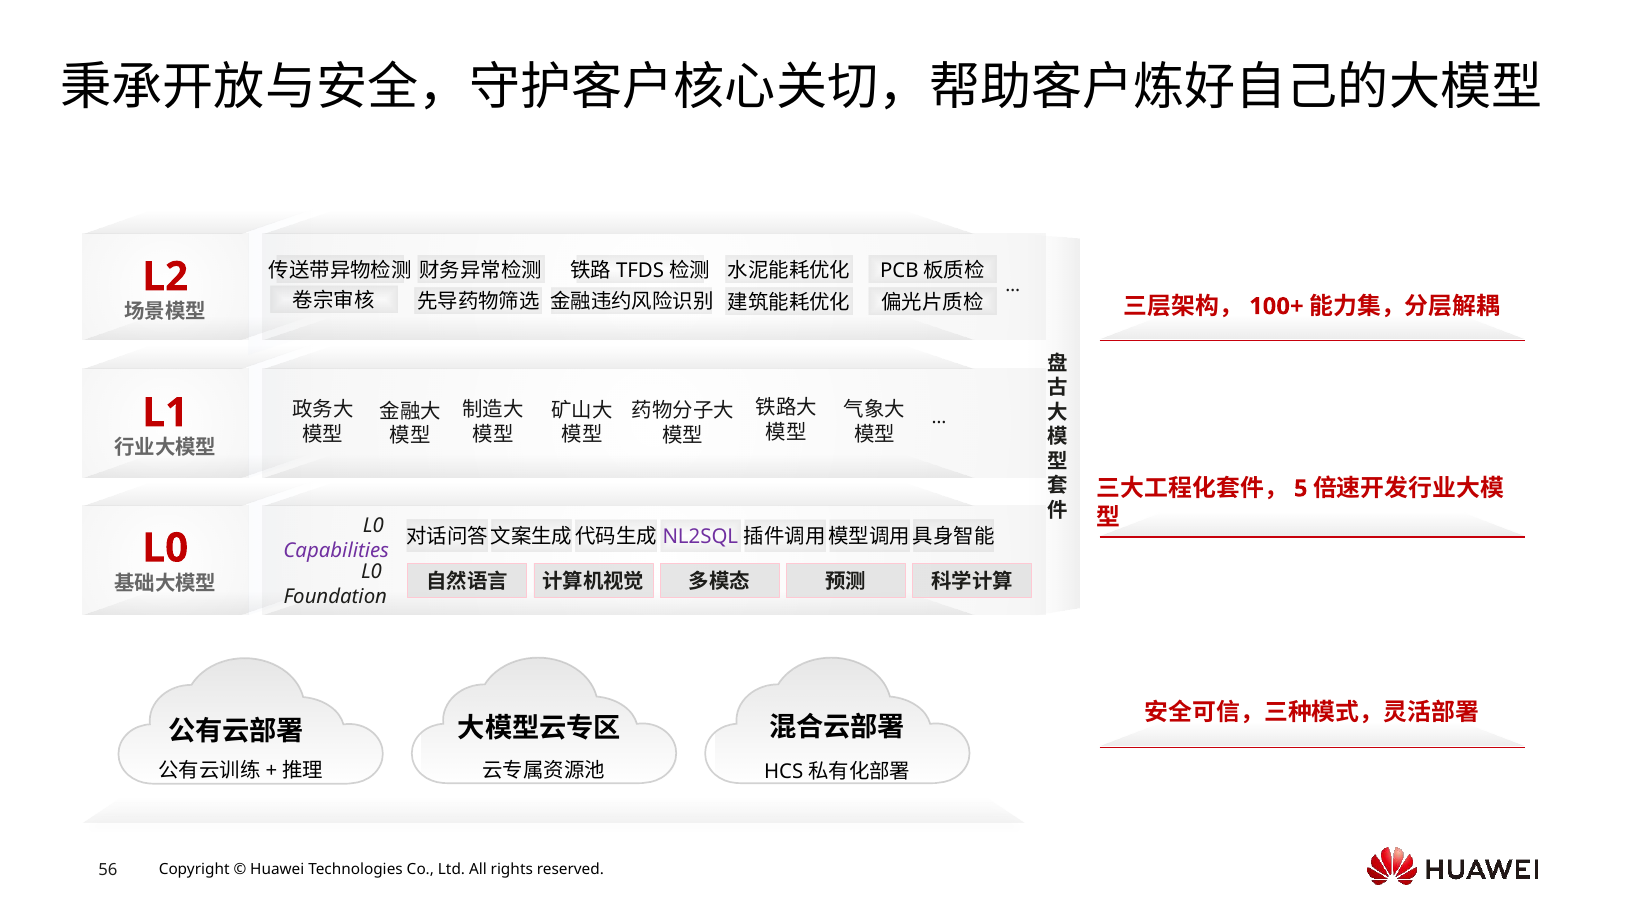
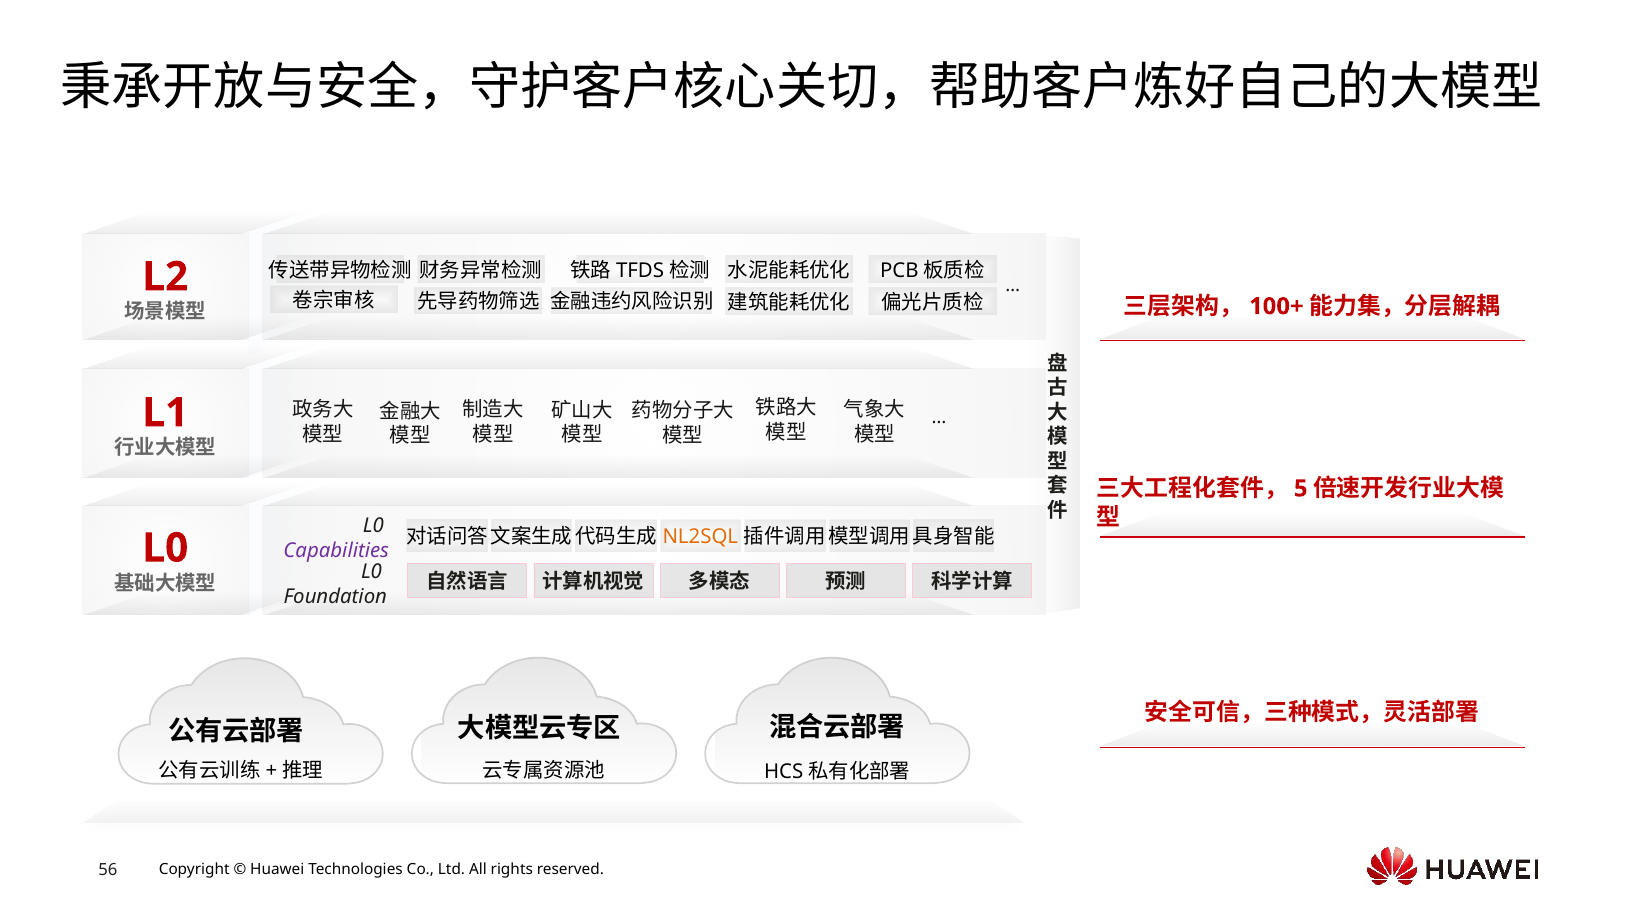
NL2SQL colour: purple -> orange
